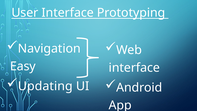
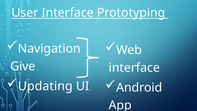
Easy: Easy -> Give
